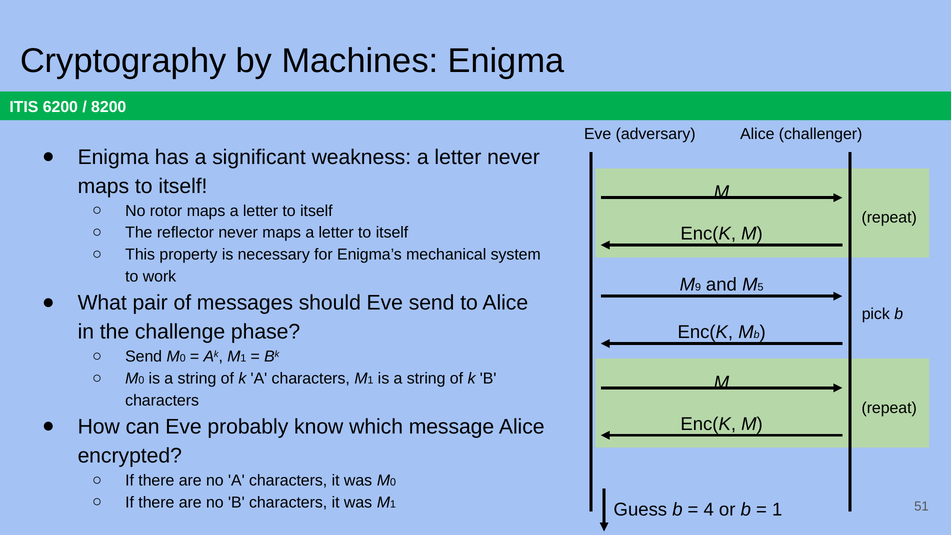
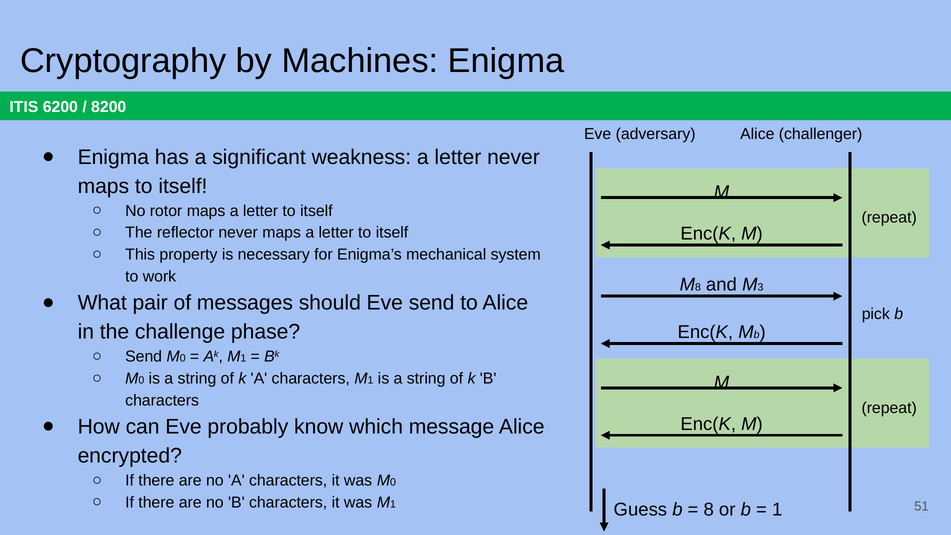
M 9: 9 -> 8
5: 5 -> 3
4 at (709, 510): 4 -> 8
